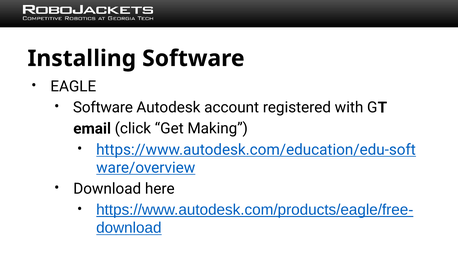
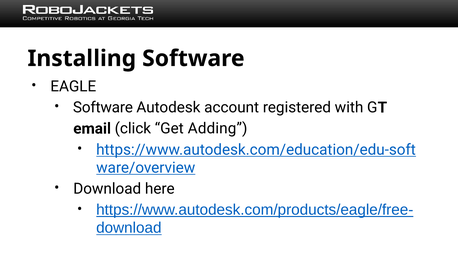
Making: Making -> Adding
